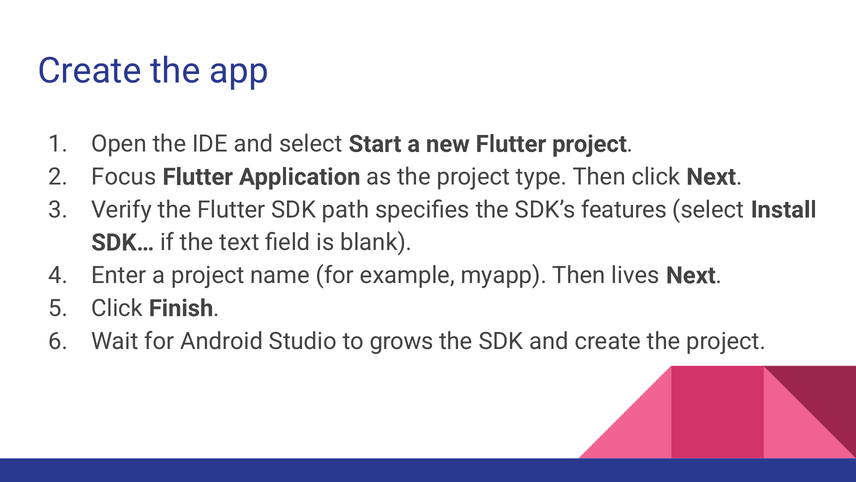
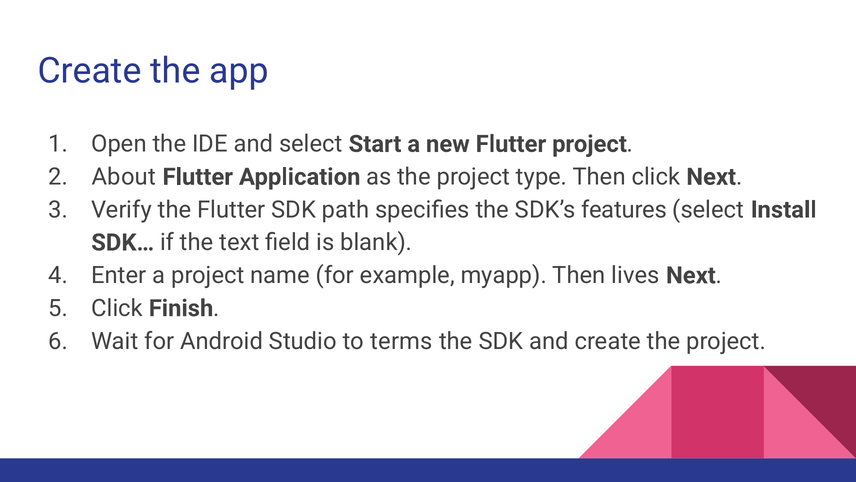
Focus: Focus -> About
grows: grows -> terms
